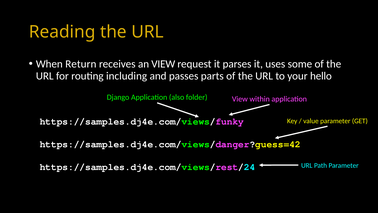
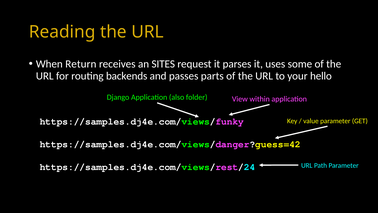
an VIEW: VIEW -> SITES
including: including -> backends
